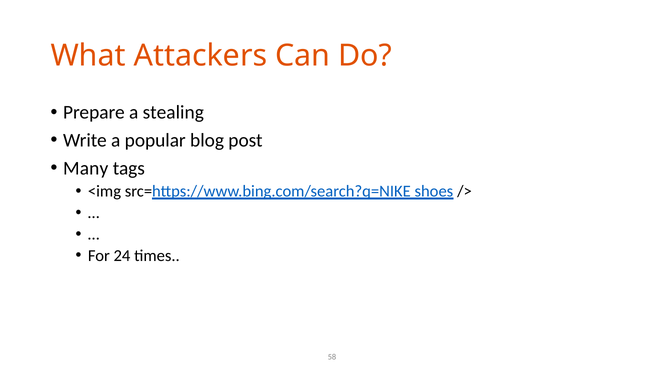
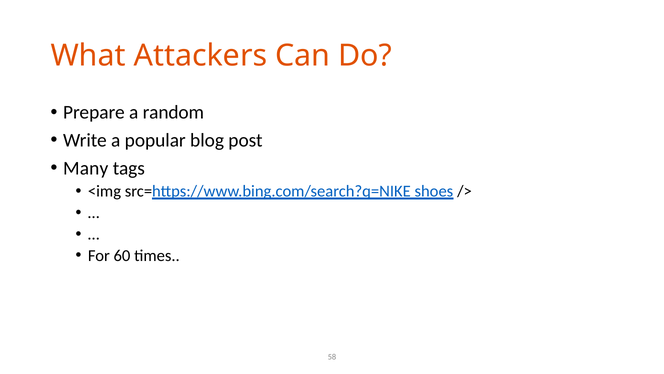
stealing: stealing -> random
24: 24 -> 60
